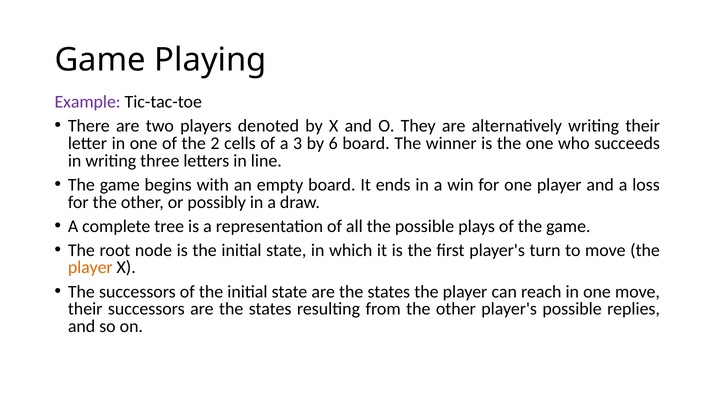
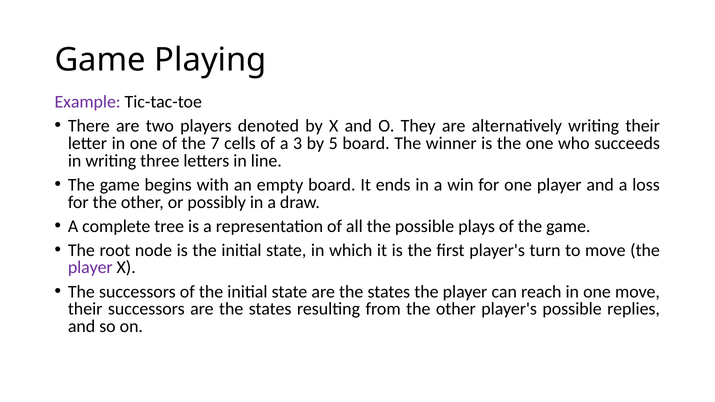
2: 2 -> 7
6: 6 -> 5
player at (90, 268) colour: orange -> purple
